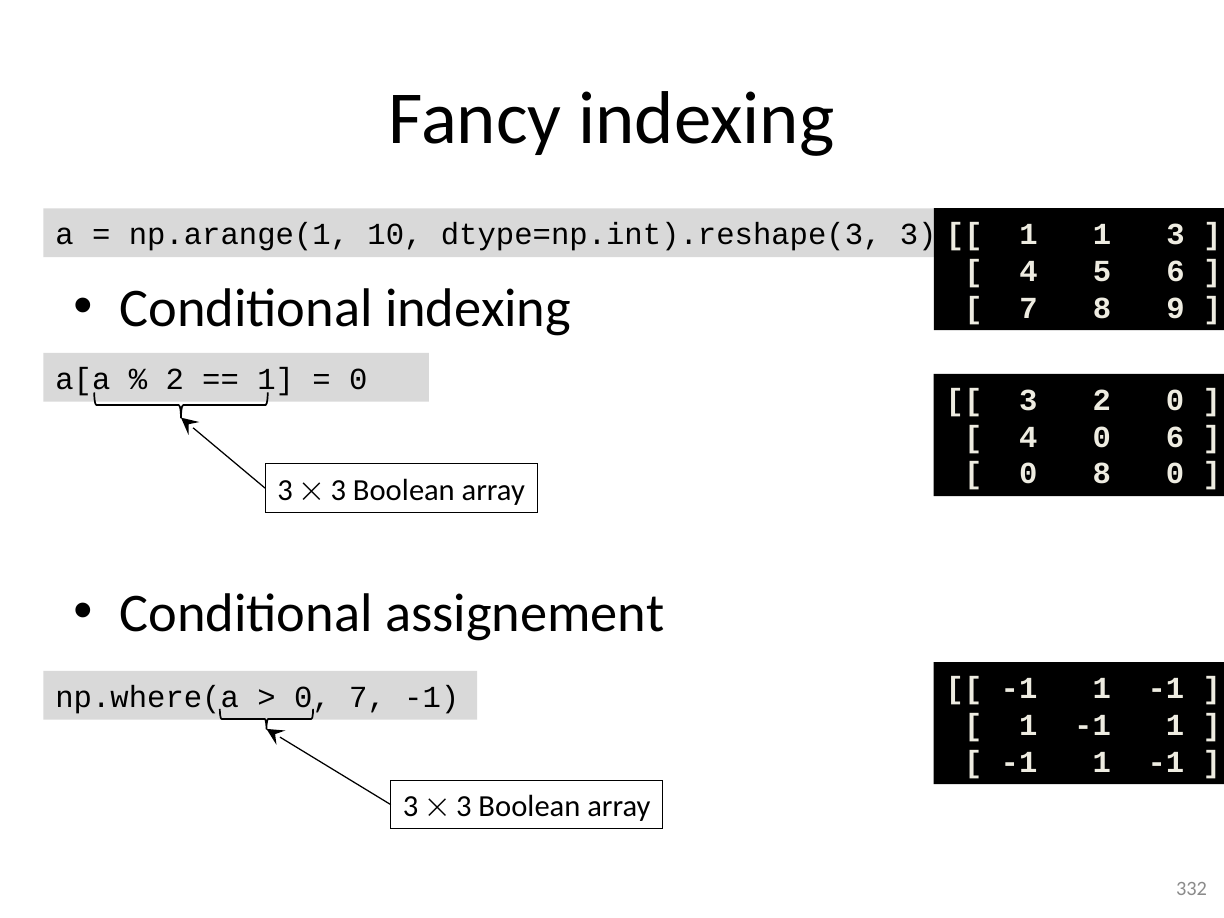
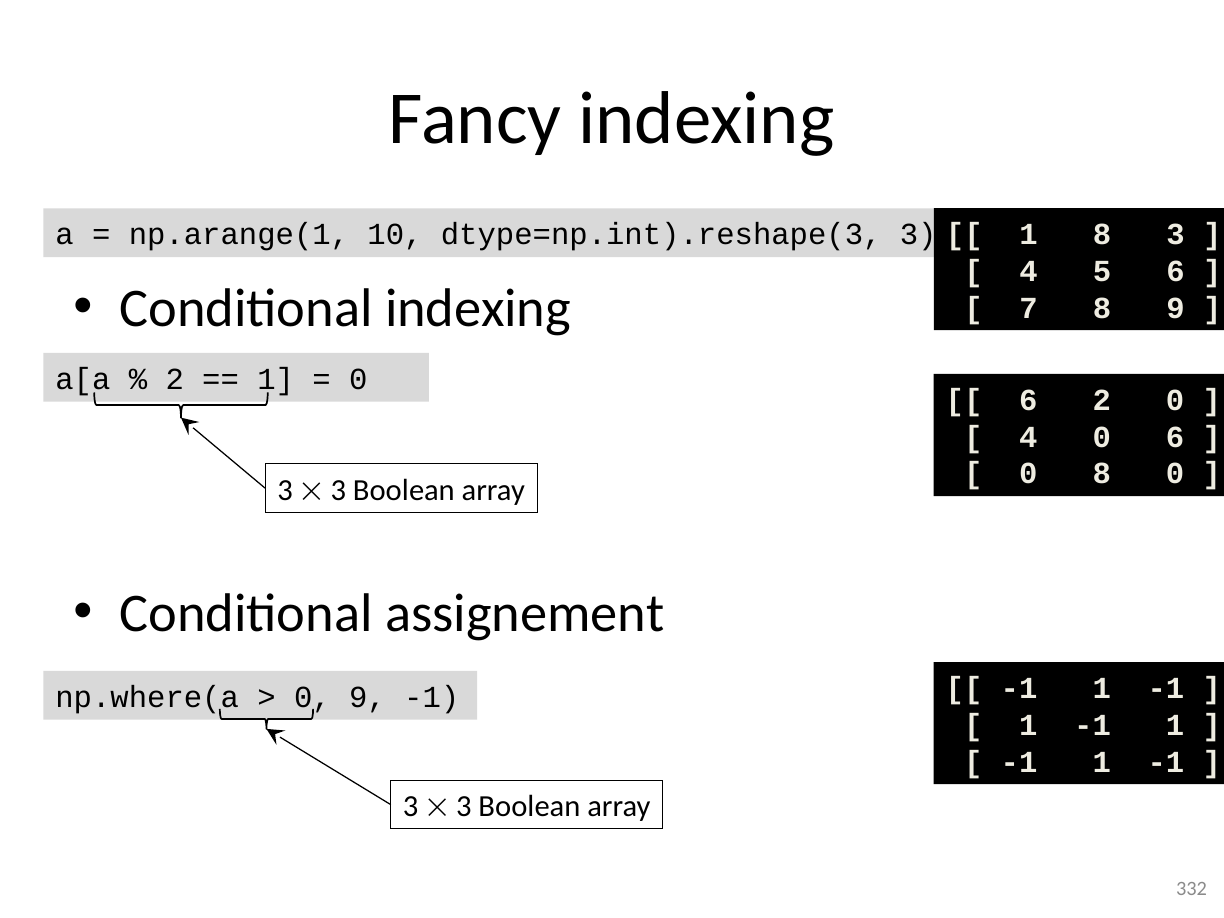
1 1: 1 -> 8
3 at (1028, 400): 3 -> 6
0 7: 7 -> 9
